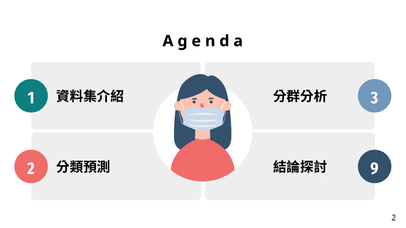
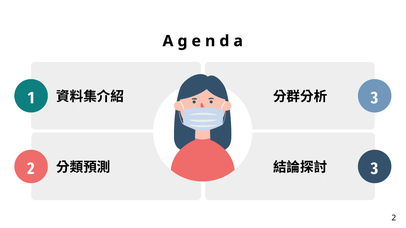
9 at (375, 169): 9 -> 3
